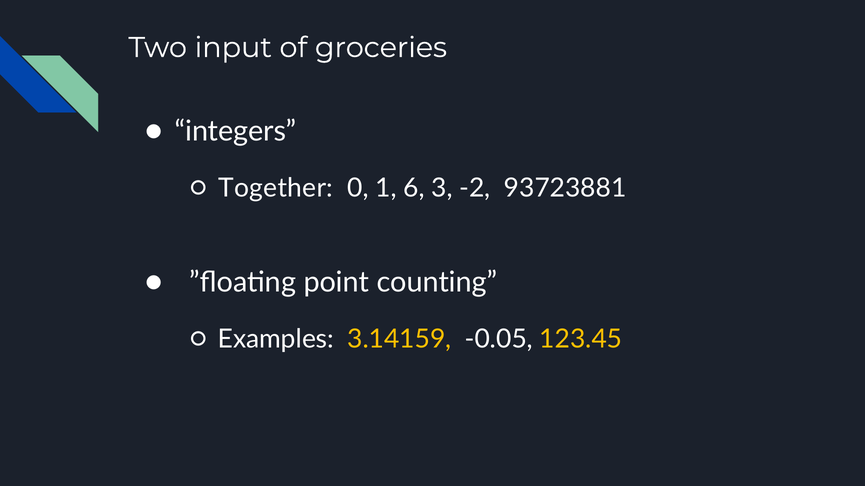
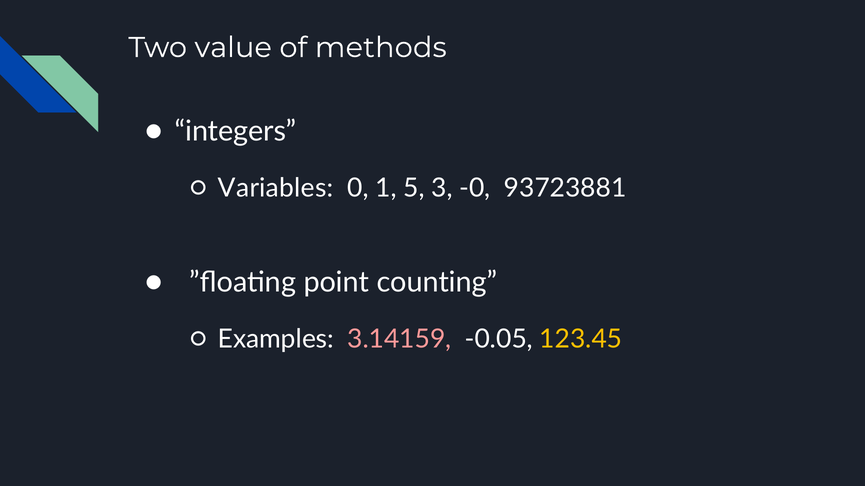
input: input -> value
groceries: groceries -> methods
Together: Together -> Variables
6: 6 -> 5
-2: -2 -> -0
3.14159 colour: yellow -> pink
